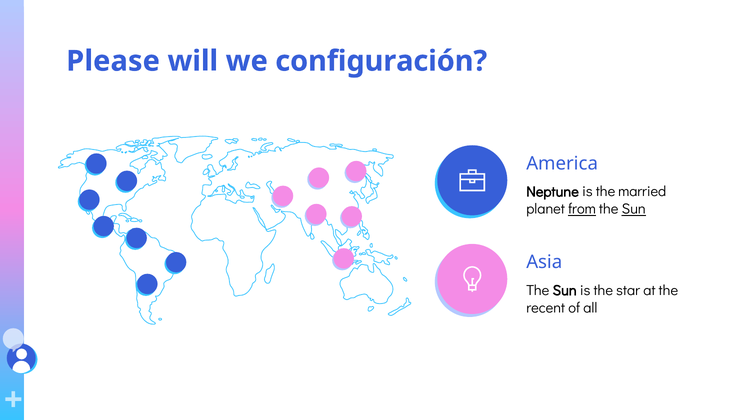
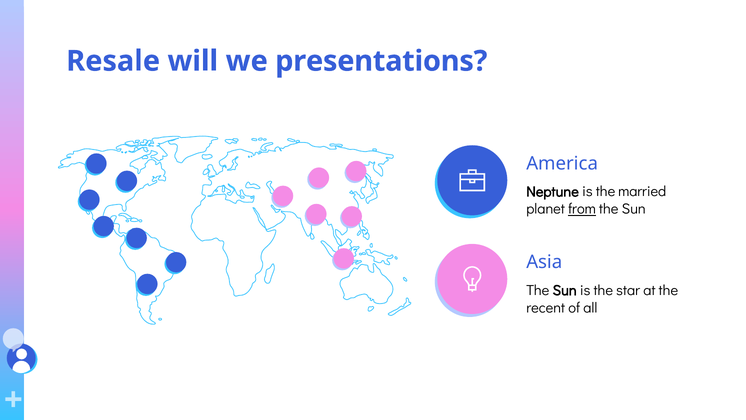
Please: Please -> Resale
configuración: configuración -> presentations
Sun at (634, 209) underline: present -> none
